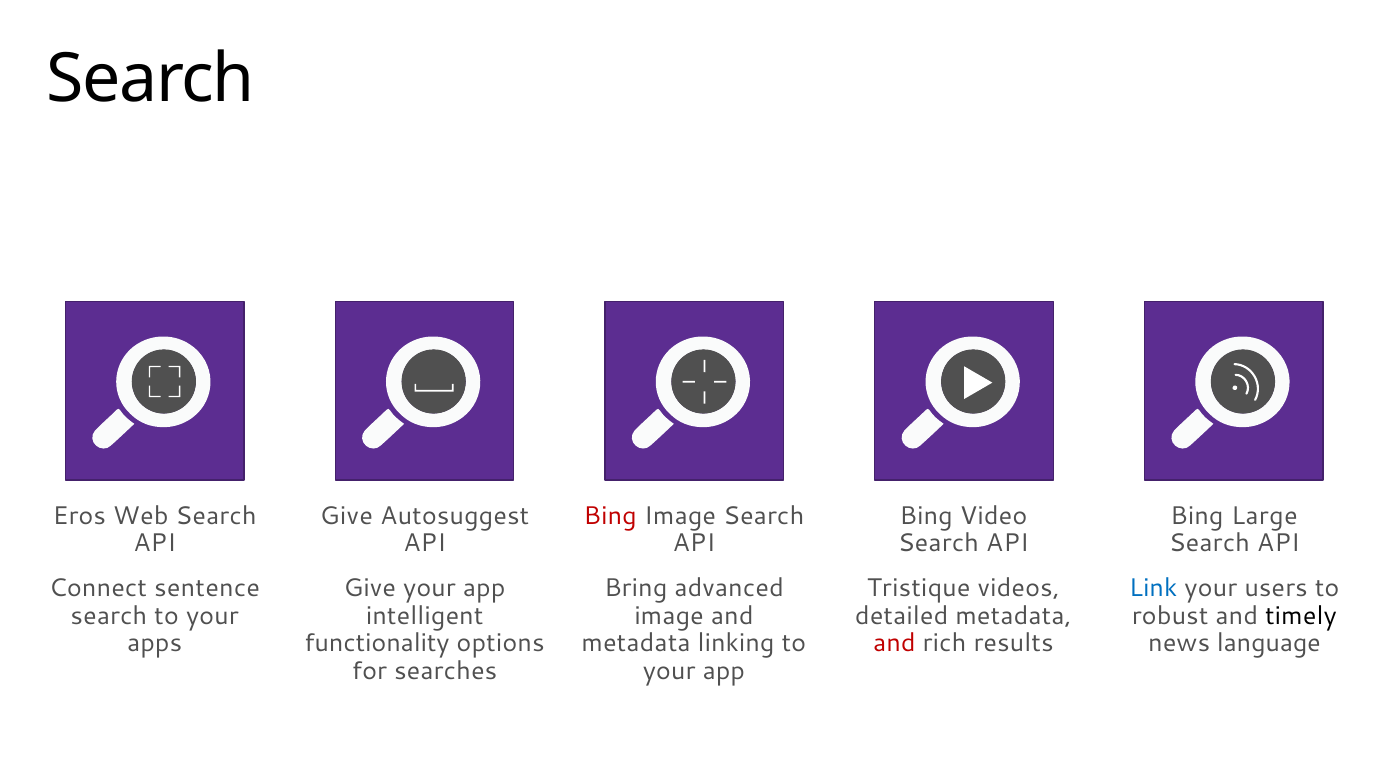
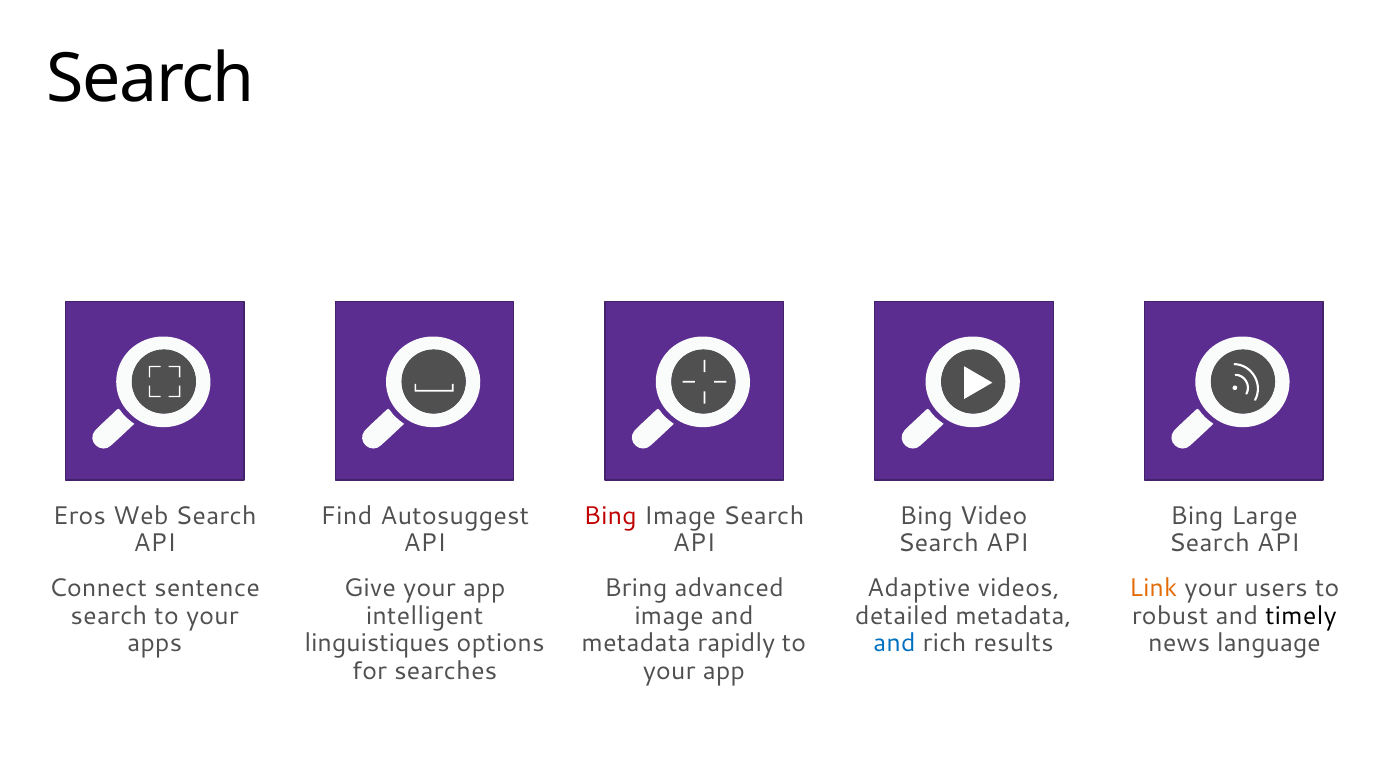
Give at (346, 516): Give -> Find
Tristique: Tristique -> Adaptive
Link colour: blue -> orange
functionality: functionality -> linguistiques
linking: linking -> rapidly
and at (894, 644) colour: red -> blue
